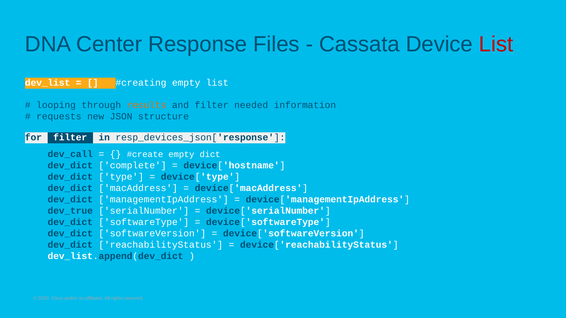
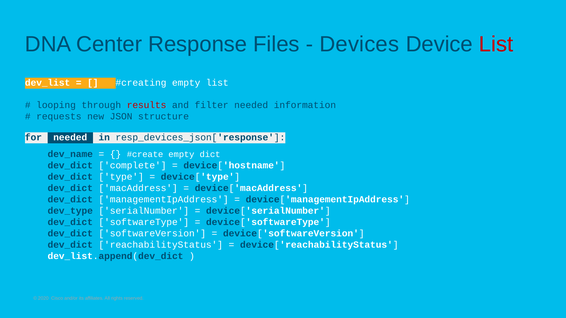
Cassata: Cassata -> Devices
results colour: orange -> red
for filter: filter -> needed
dev_call: dev_call -> dev_name
dev_true: dev_true -> dev_type
